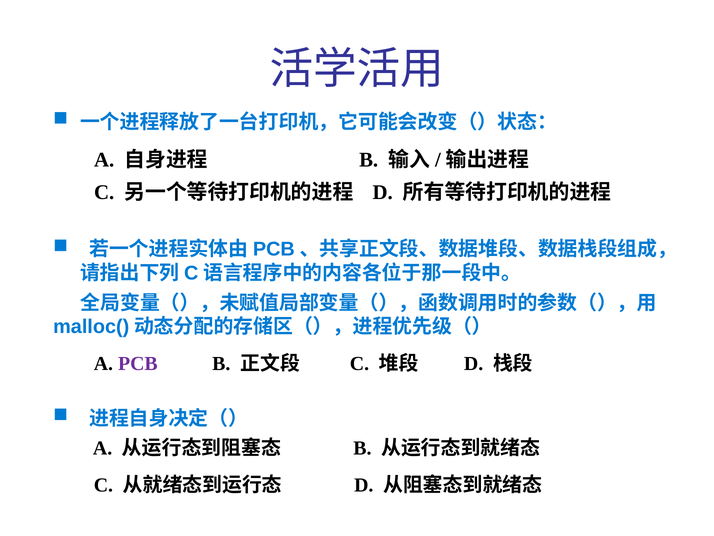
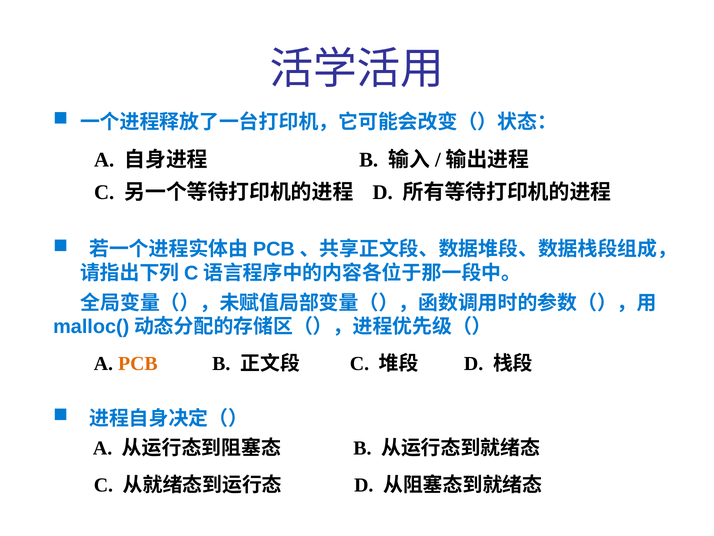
PCB colour: purple -> orange
